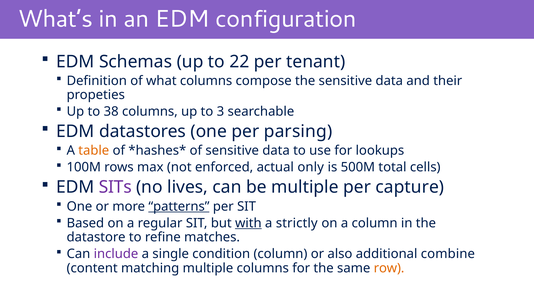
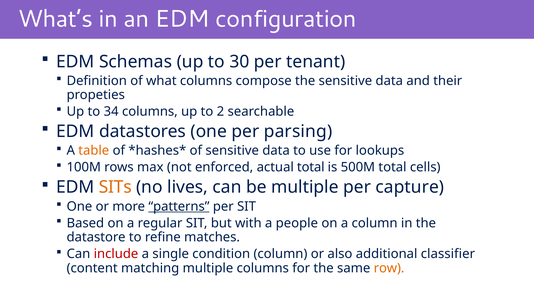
22: 22 -> 30
38: 38 -> 34
3: 3 -> 2
actual only: only -> total
SITs colour: purple -> orange
with underline: present -> none
strictly: strictly -> people
include colour: purple -> red
combine: combine -> classifier
